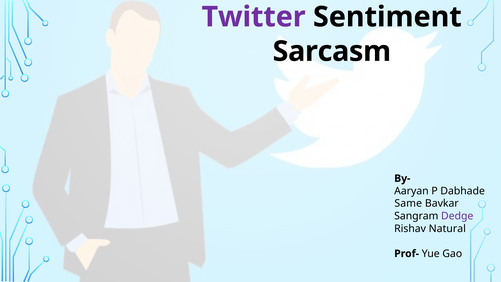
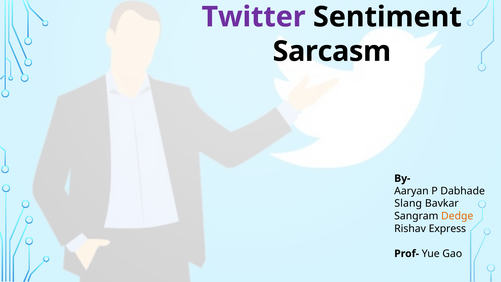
Same: Same -> Slang
Dedge colour: purple -> orange
Natural: Natural -> Express
